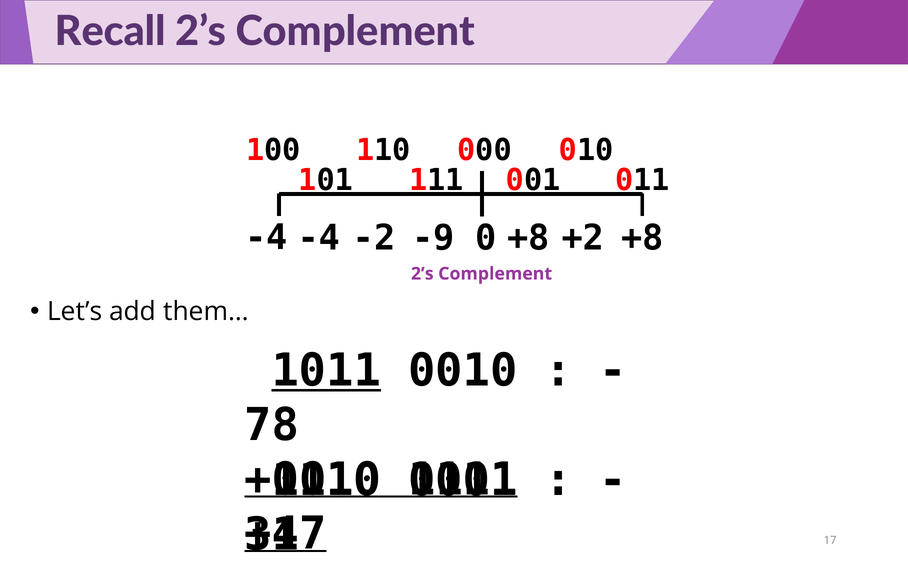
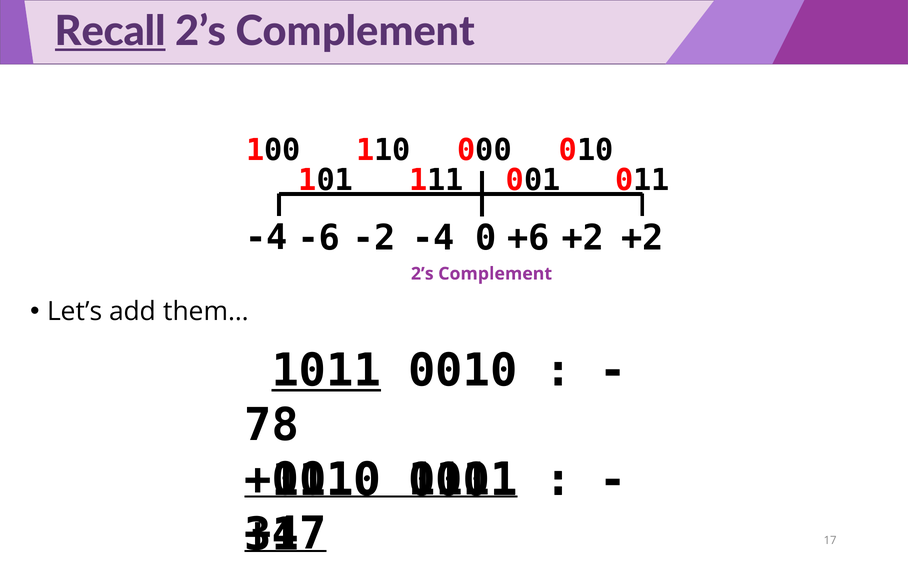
Recall underline: none -> present
-4 at (319, 238): -4 -> -6
-9 at (433, 238): -9 -> -4
+8 at (528, 238): +8 -> +6
+8 at (642, 238): +8 -> +2
